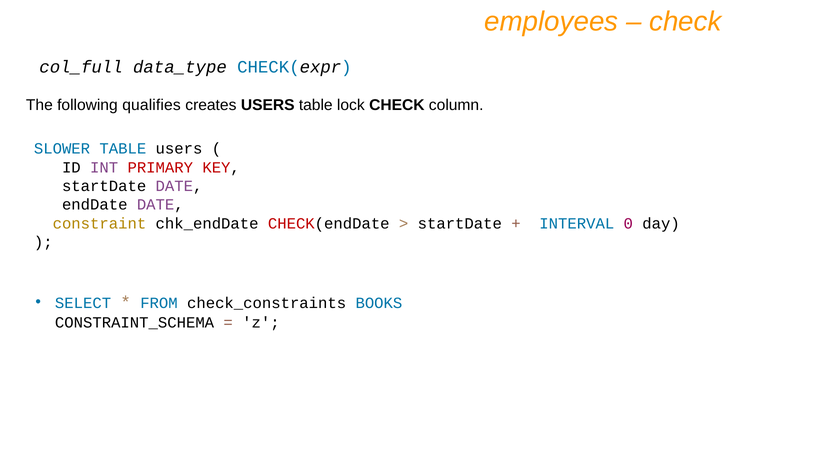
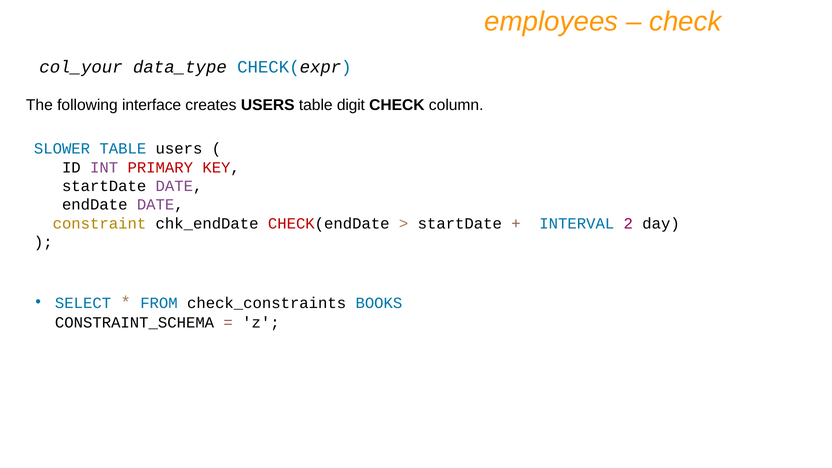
col_full: col_full -> col_your
qualifies: qualifies -> interface
lock: lock -> digit
0: 0 -> 2
